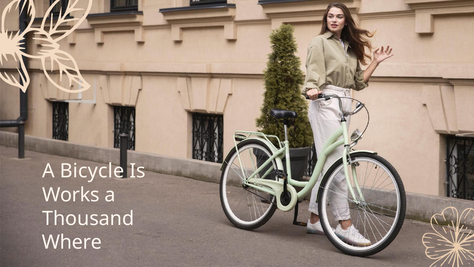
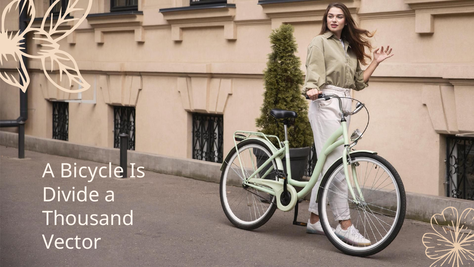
Works: Works -> Divide
Where: Where -> Vector
